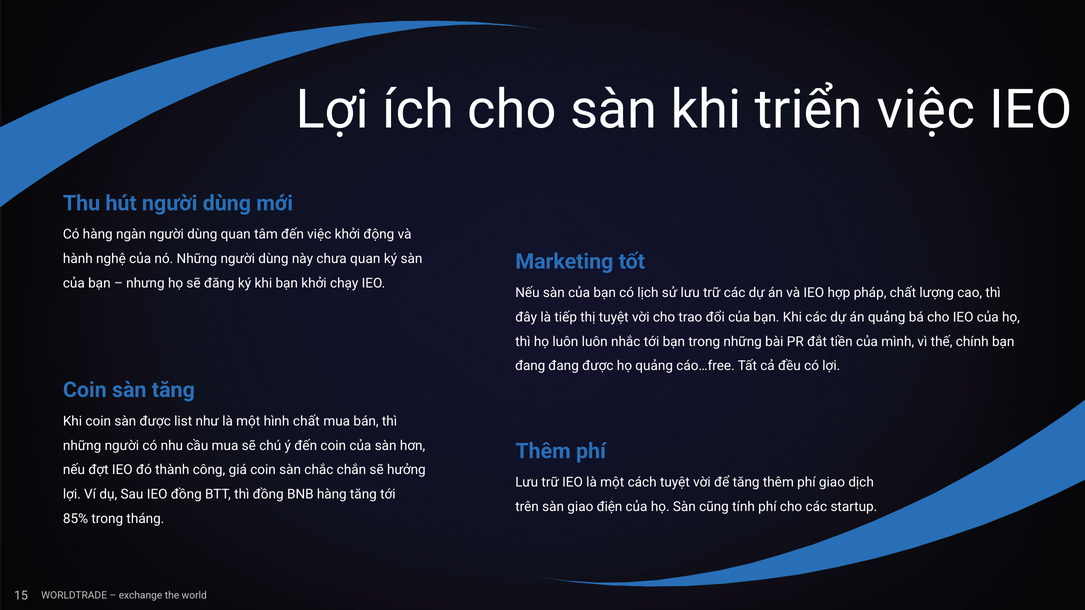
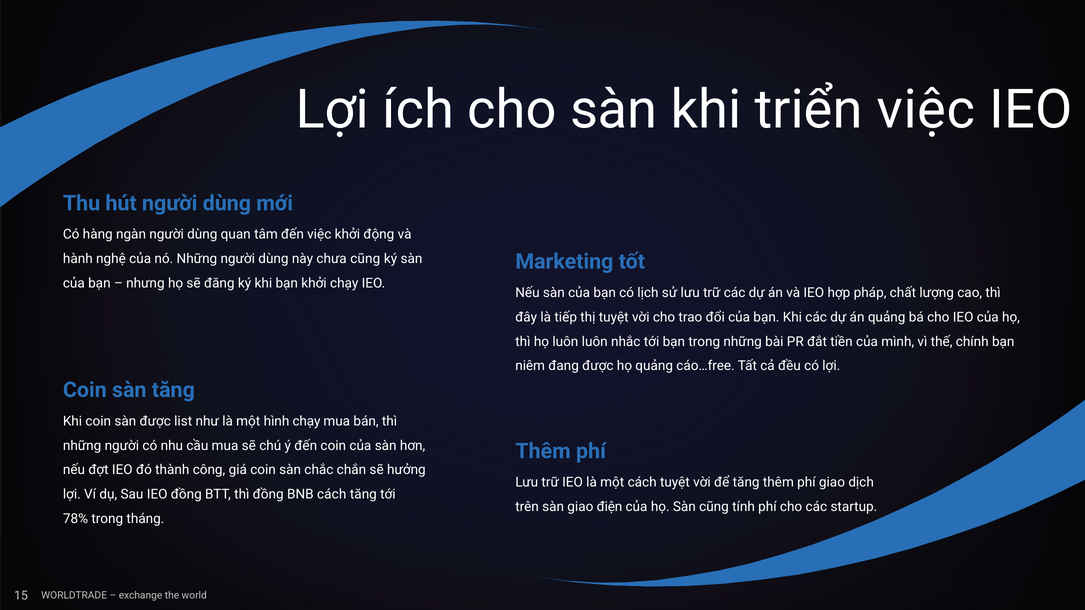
chưa quan: quan -> cũng
đang at (530, 366): đang -> niêm
hình chất: chất -> chạy
BNB hàng: hàng -> cách
85%: 85% -> 78%
